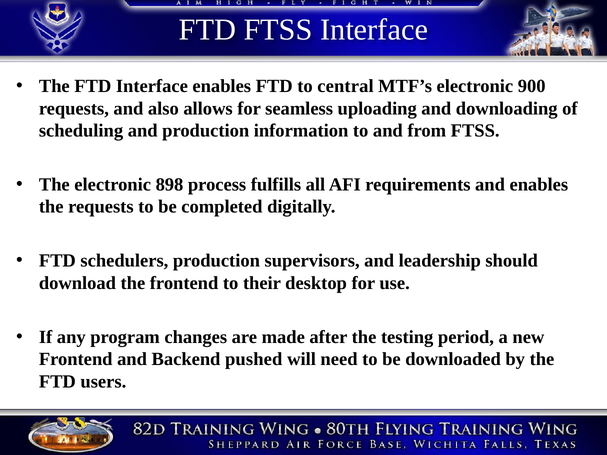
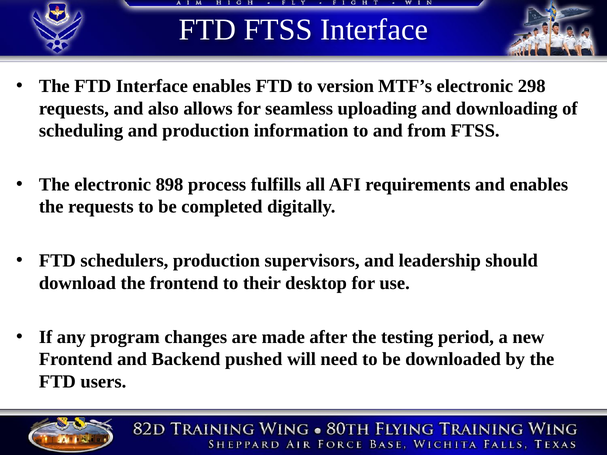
central: central -> version
900: 900 -> 298
